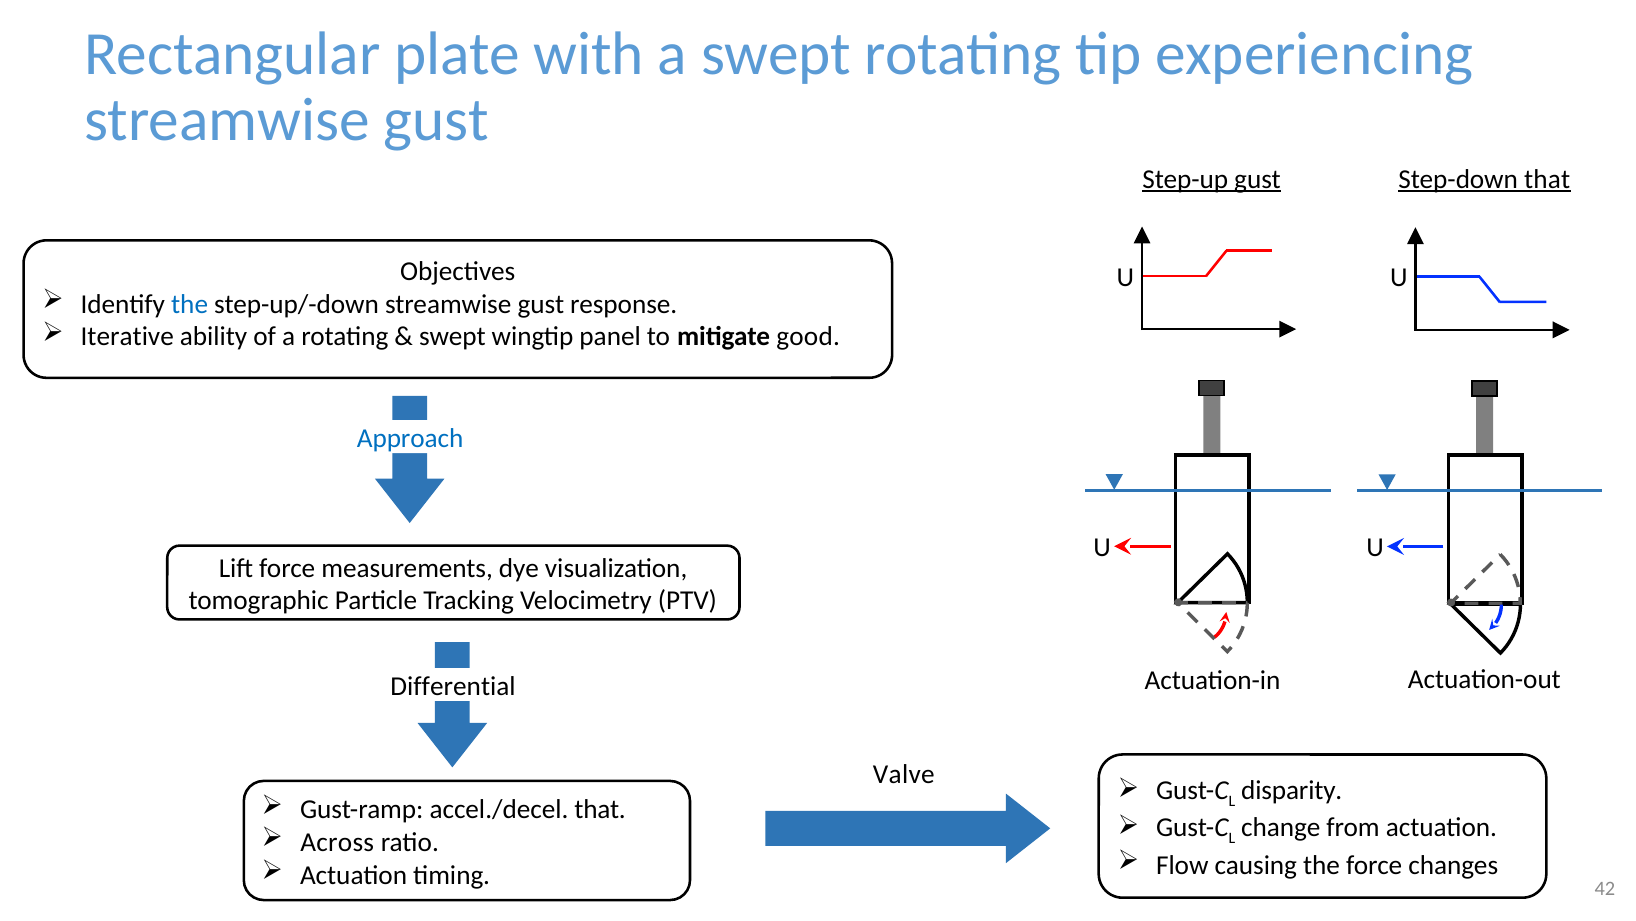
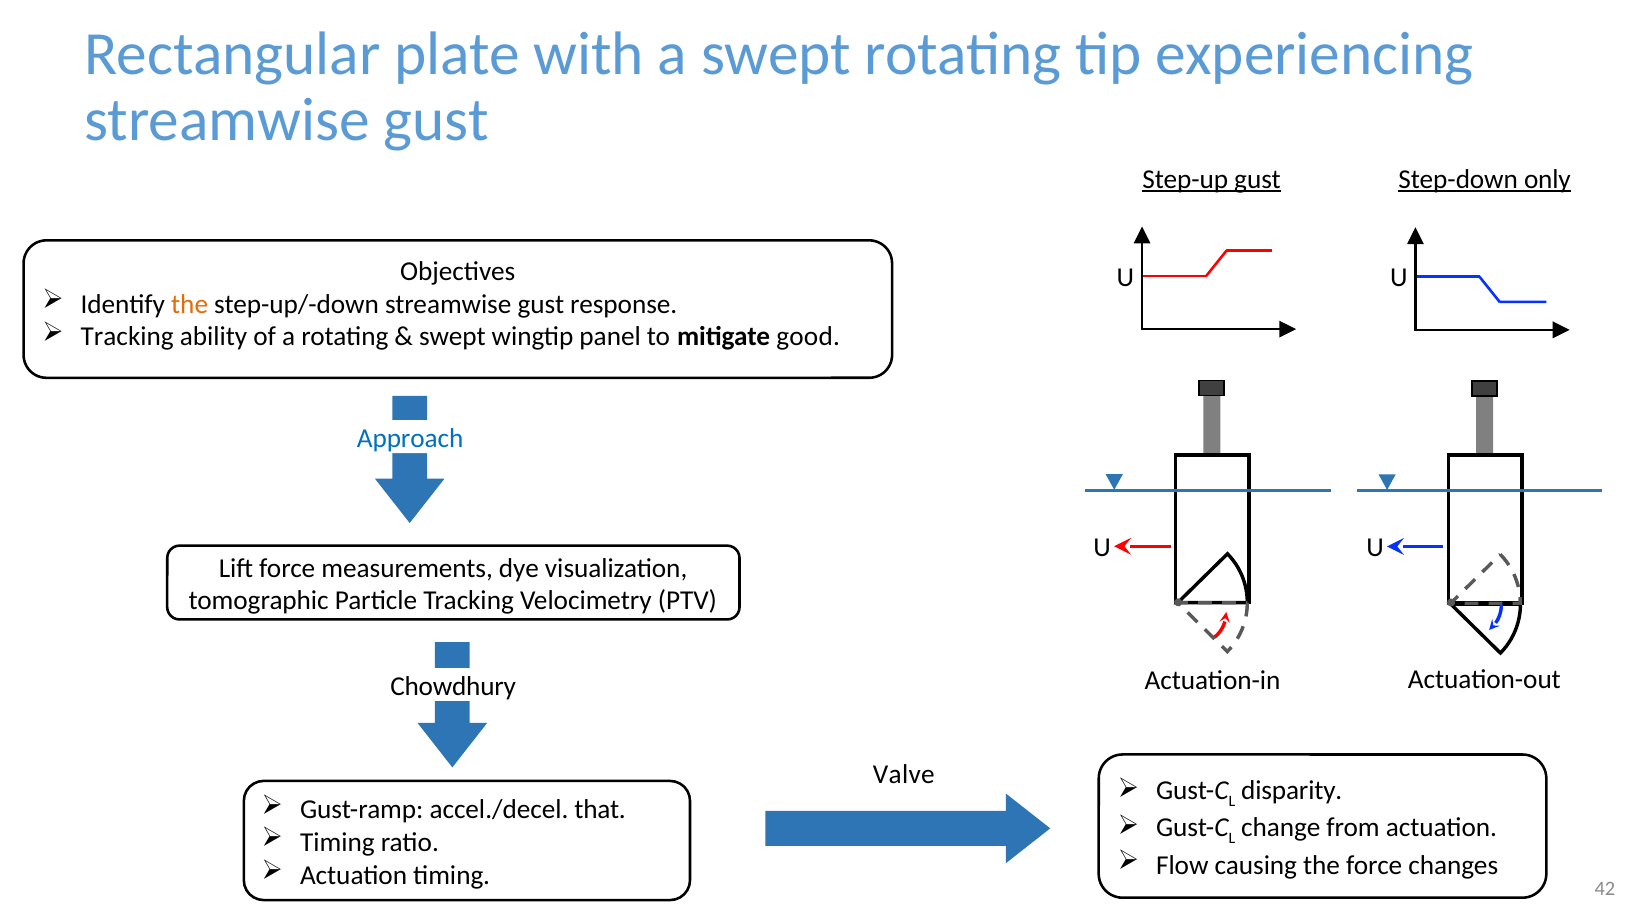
Step-down that: that -> only
the at (190, 304) colour: blue -> orange
Iterative at (127, 336): Iterative -> Tracking
Differential: Differential -> Chowdhury
Across at (337, 842): Across -> Timing
